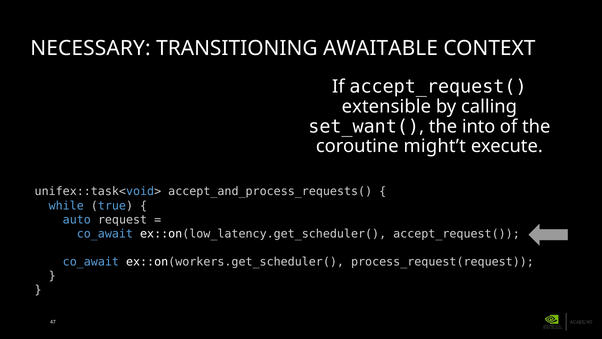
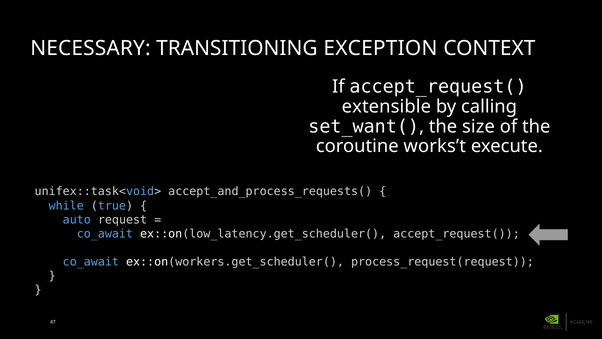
AWAITABLE: AWAITABLE -> EXCEPTION
into: into -> size
might’t: might’t -> works’t
